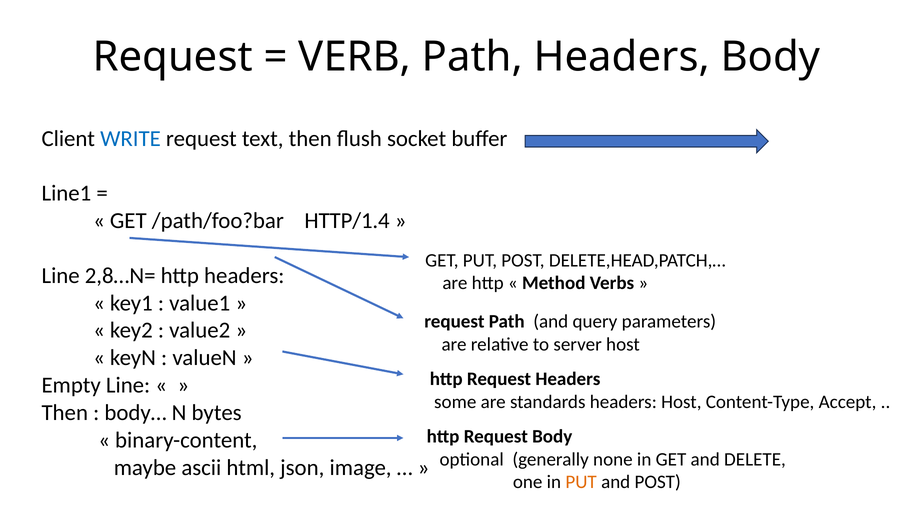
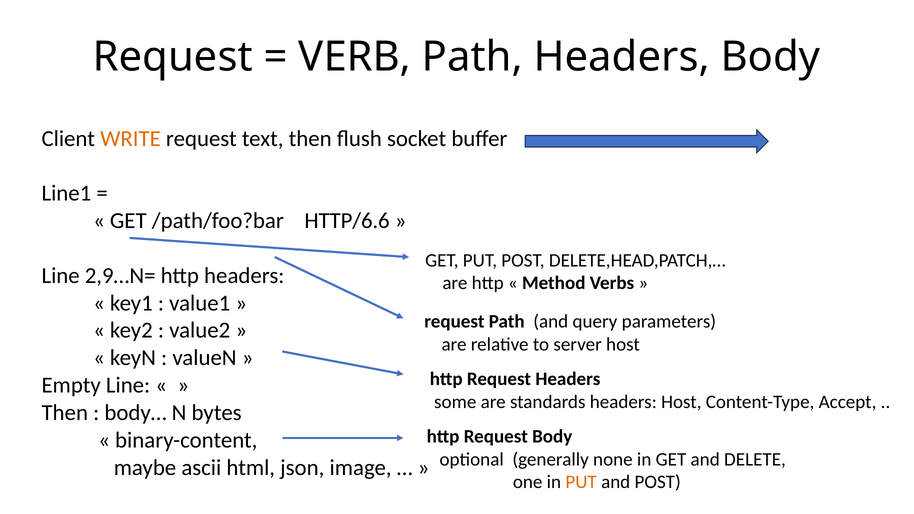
WRITE colour: blue -> orange
HTTP/1.4: HTTP/1.4 -> HTTP/6.6
2,8…N=: 2,8…N= -> 2,9…N=
